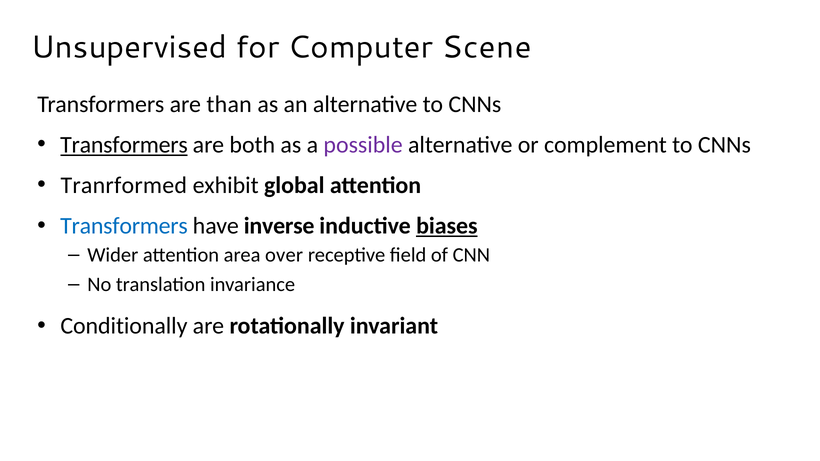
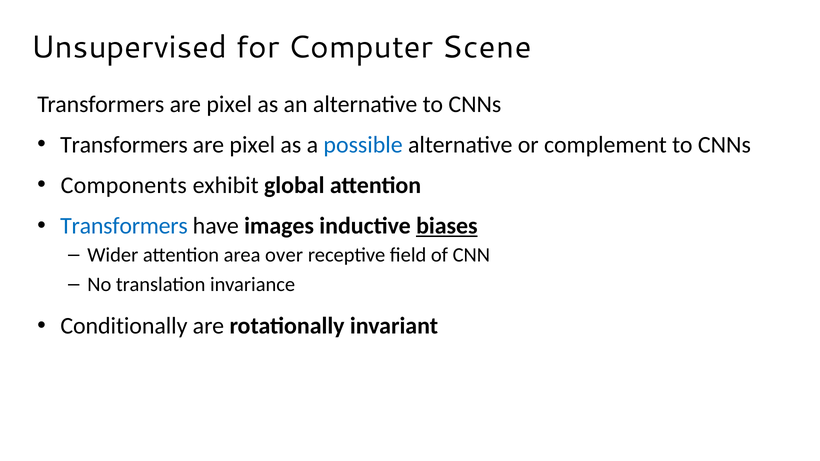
than at (229, 104): than -> pixel
Transformers at (124, 145) underline: present -> none
both at (252, 145): both -> pixel
possible colour: purple -> blue
Tranrformed: Tranrformed -> Components
inverse: inverse -> images
